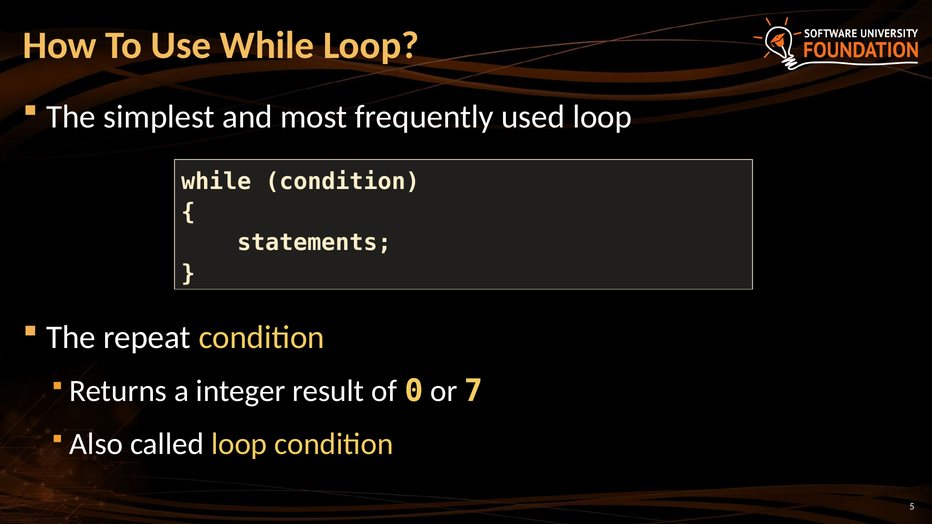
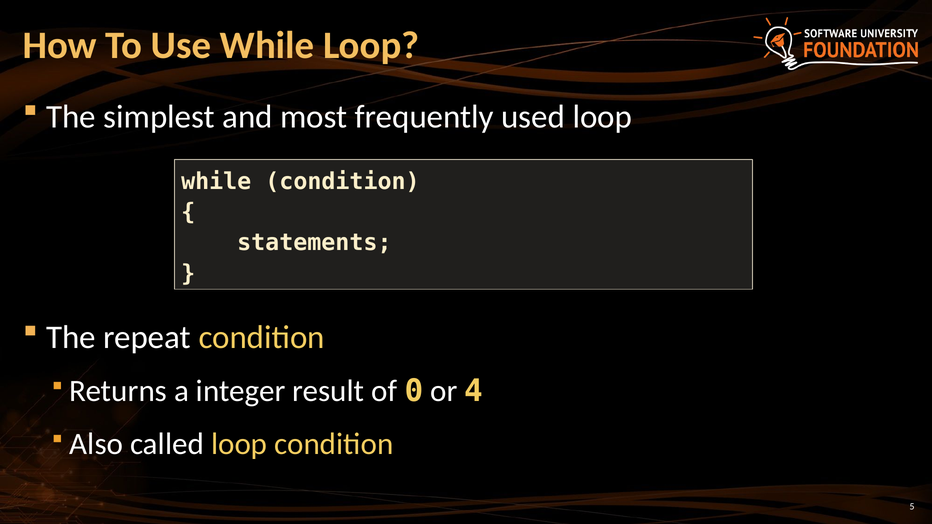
7: 7 -> 4
